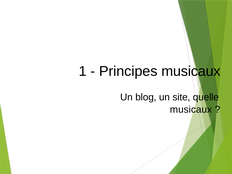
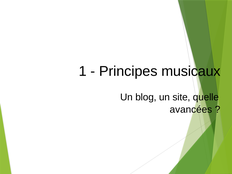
musicaux at (191, 109): musicaux -> avancées
